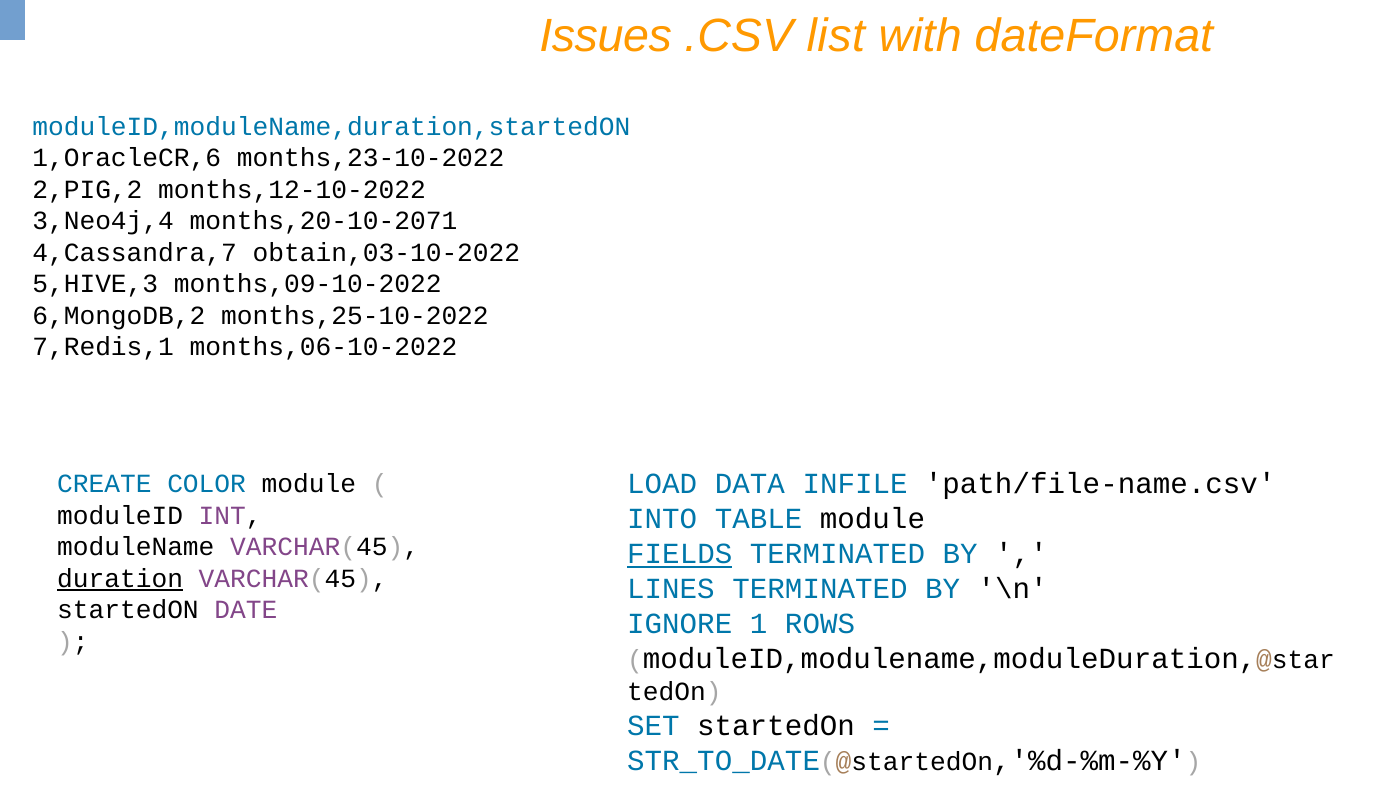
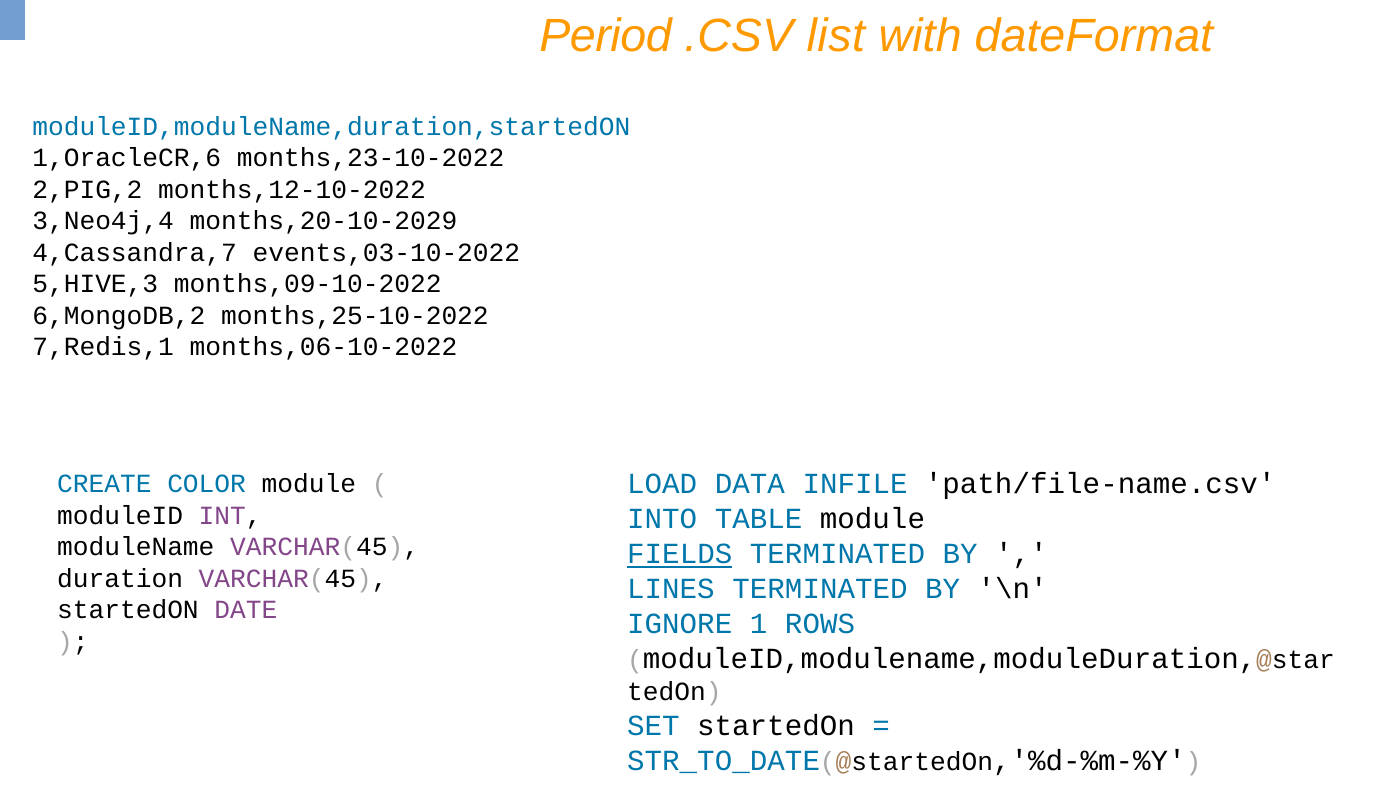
Issues: Issues -> Period
months,20-10-2071: months,20-10-2071 -> months,20-10-2029
obtain,03-10-2022: obtain,03-10-2022 -> events,03-10-2022
duration underline: present -> none
